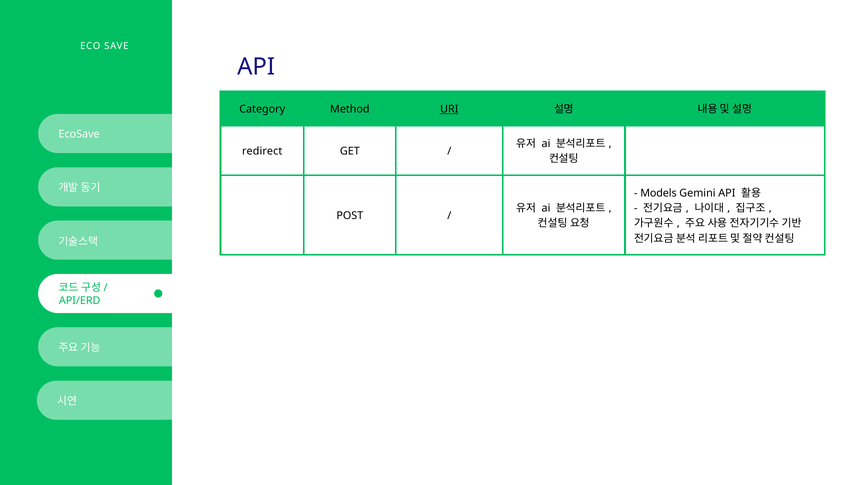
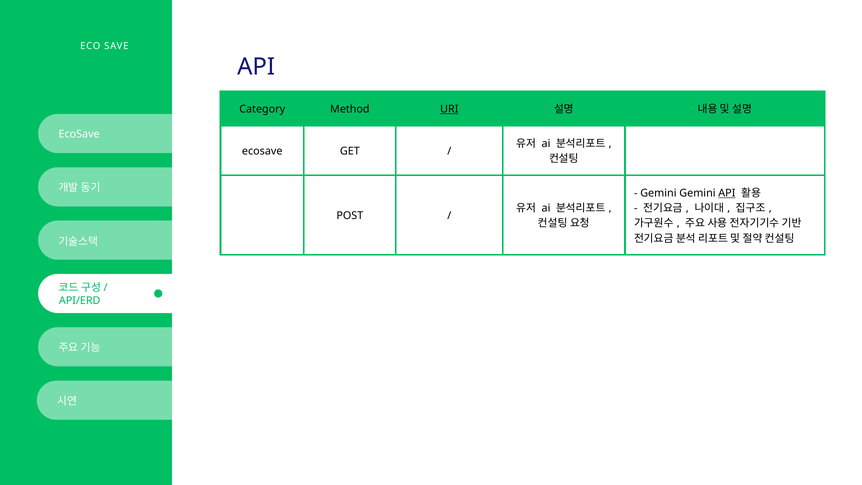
redirect at (262, 151): redirect -> ecosave
Models at (658, 193): Models -> Gemini
API at (727, 193) underline: none -> present
